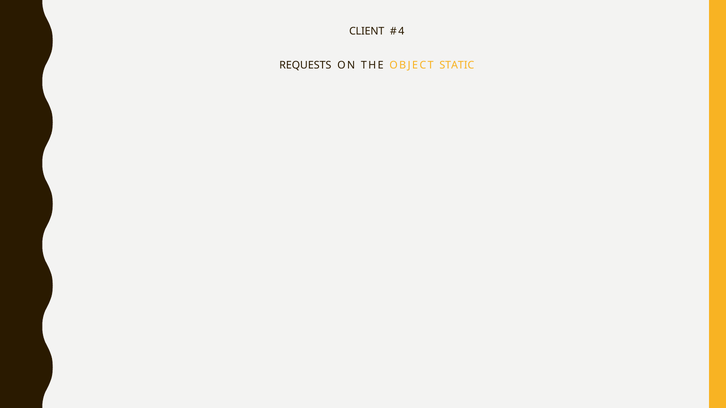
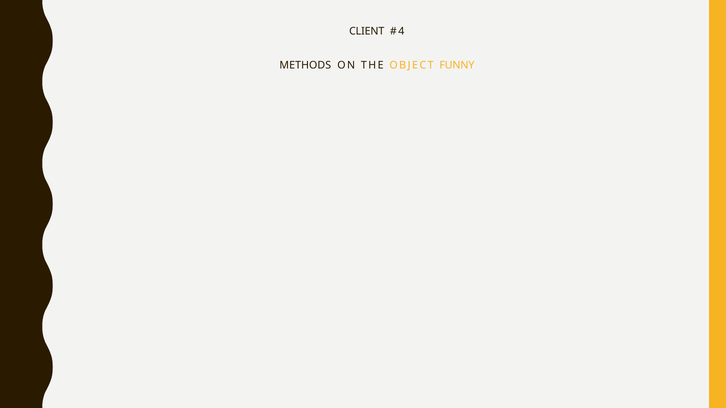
REQUESTS: REQUESTS -> METHODS
STATIC: STATIC -> FUNNY
